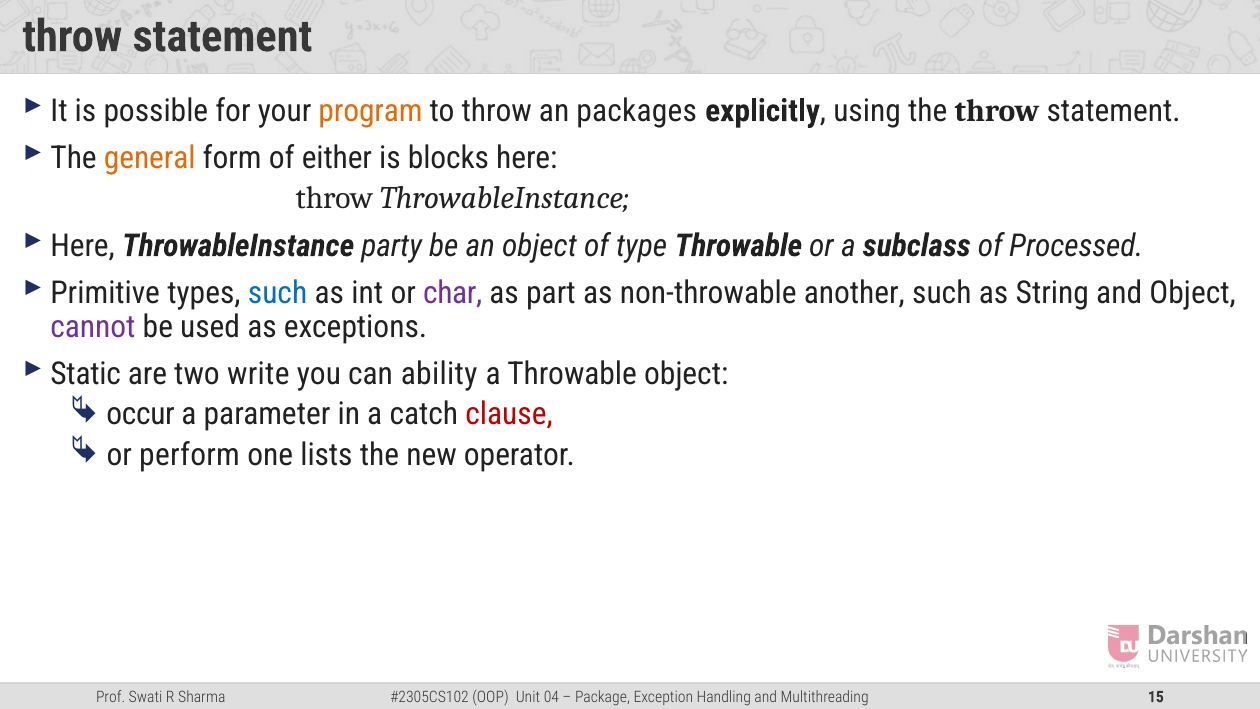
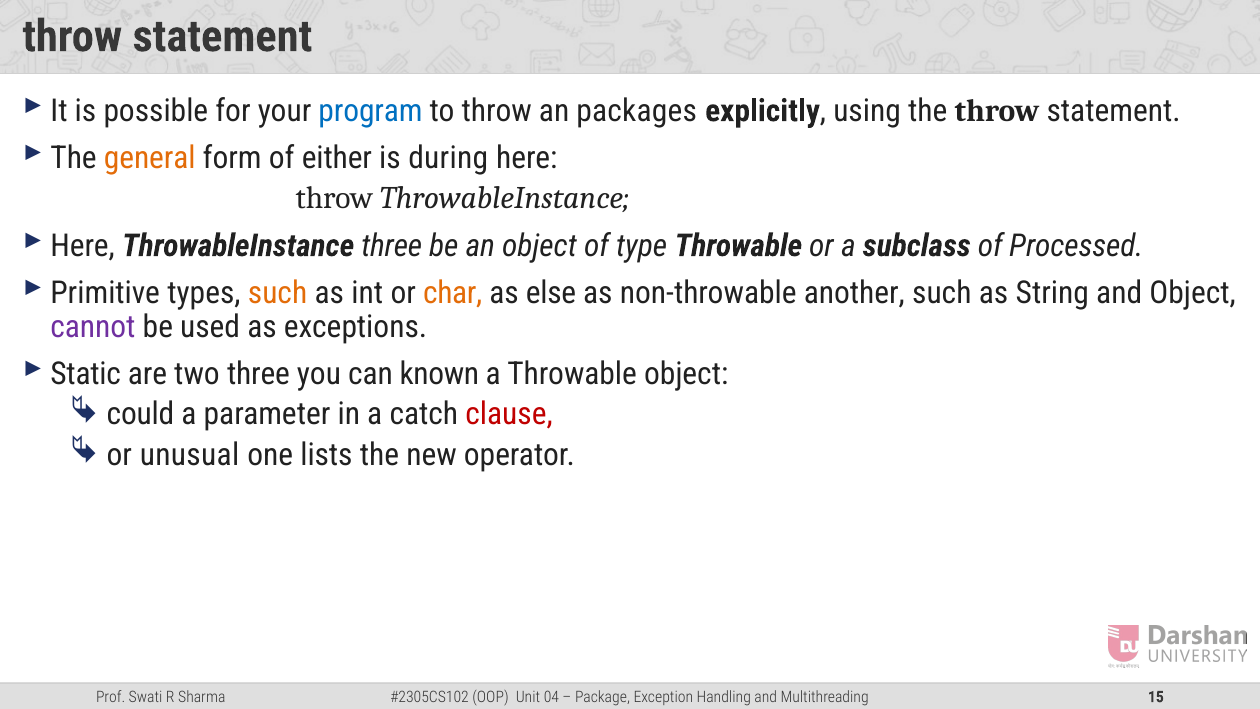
program colour: orange -> blue
blocks: blocks -> during
ThrowableInstance party: party -> three
such at (278, 293) colour: blue -> orange
char colour: purple -> orange
part: part -> else
two write: write -> three
ability: ability -> known
occur: occur -> could
perform: perform -> unusual
